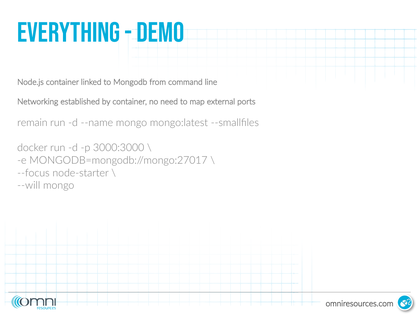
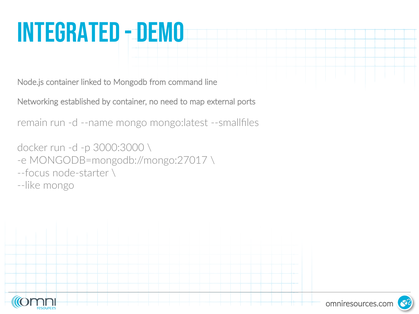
Everything: Everything -> Integrated
--will: --will -> --like
